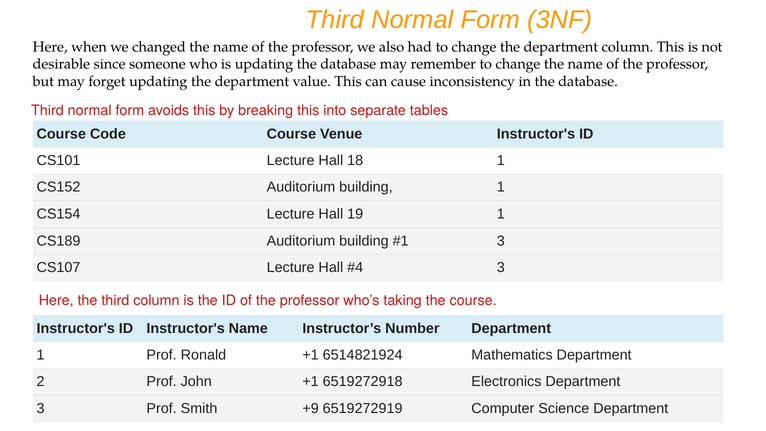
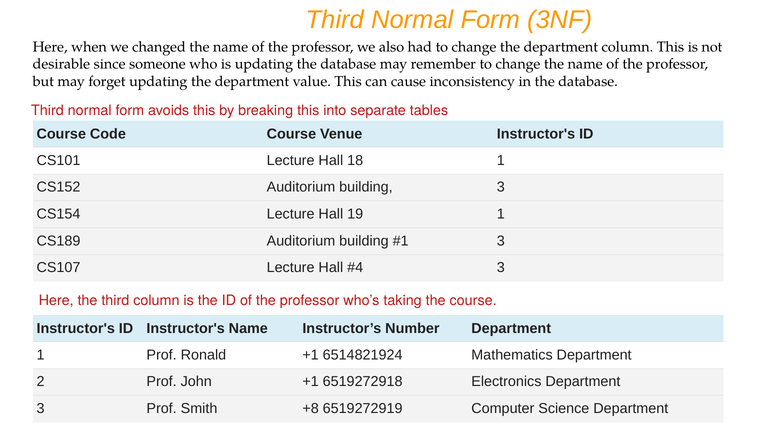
building 1: 1 -> 3
+9: +9 -> +8
